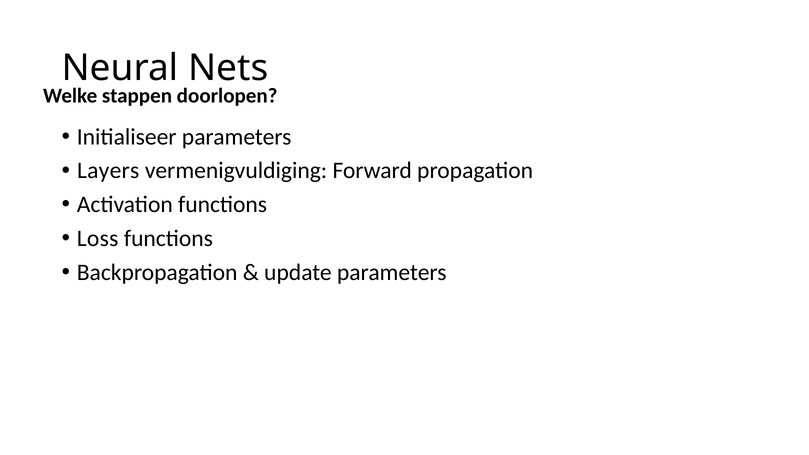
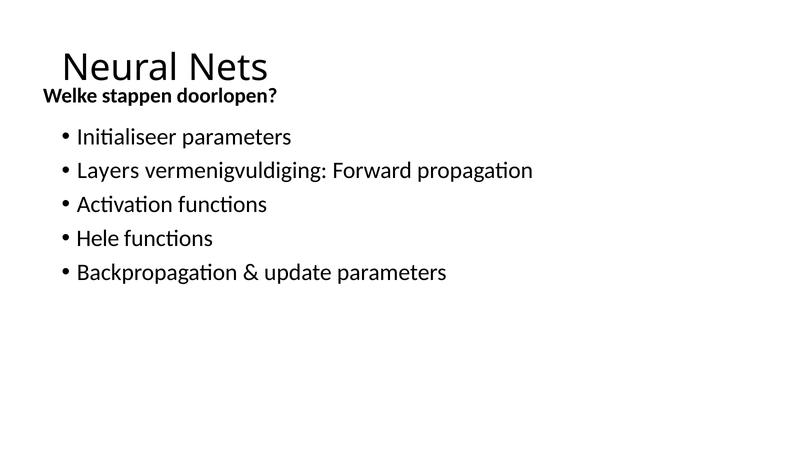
Loss: Loss -> Hele
